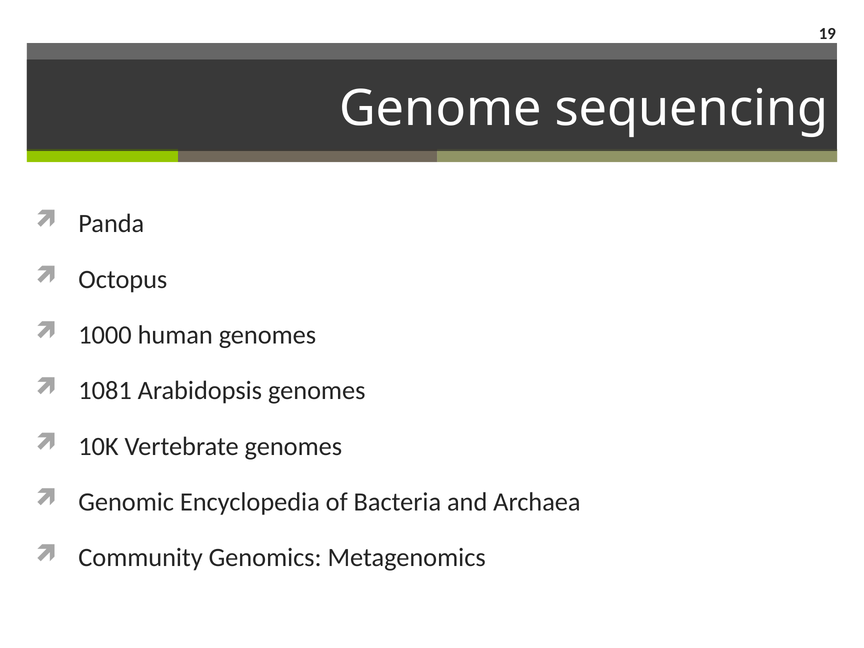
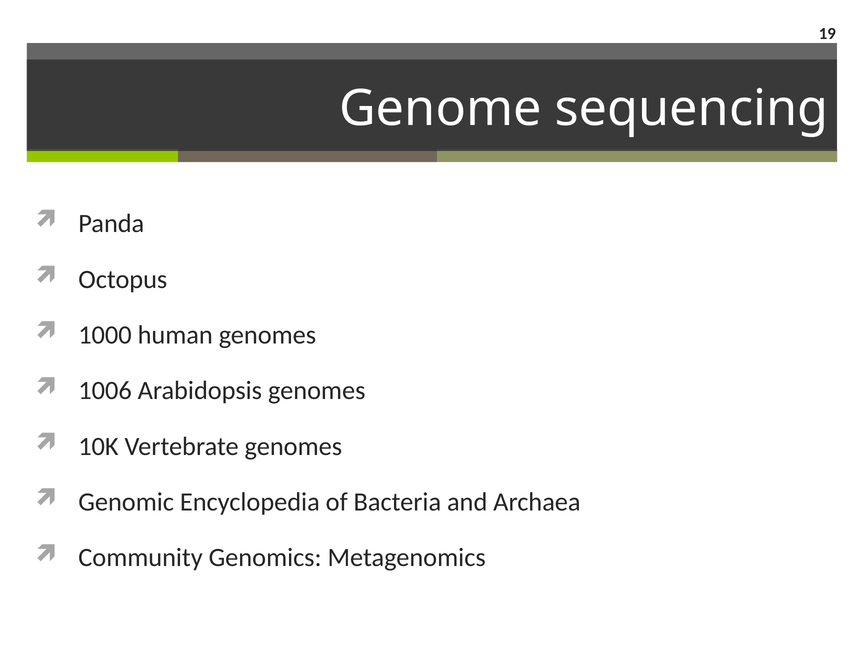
1081: 1081 -> 1006
